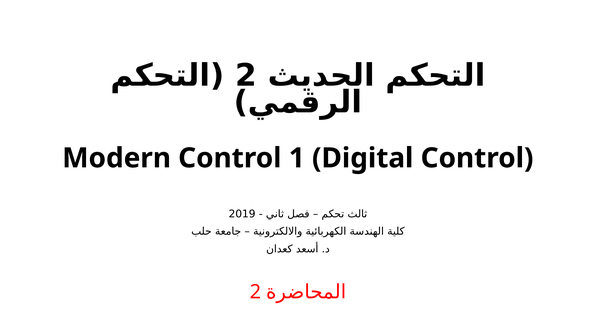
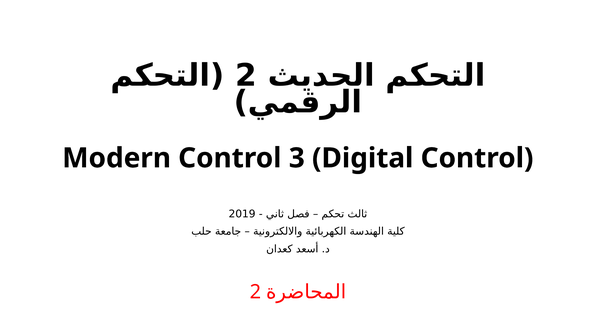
1: 1 -> 3
